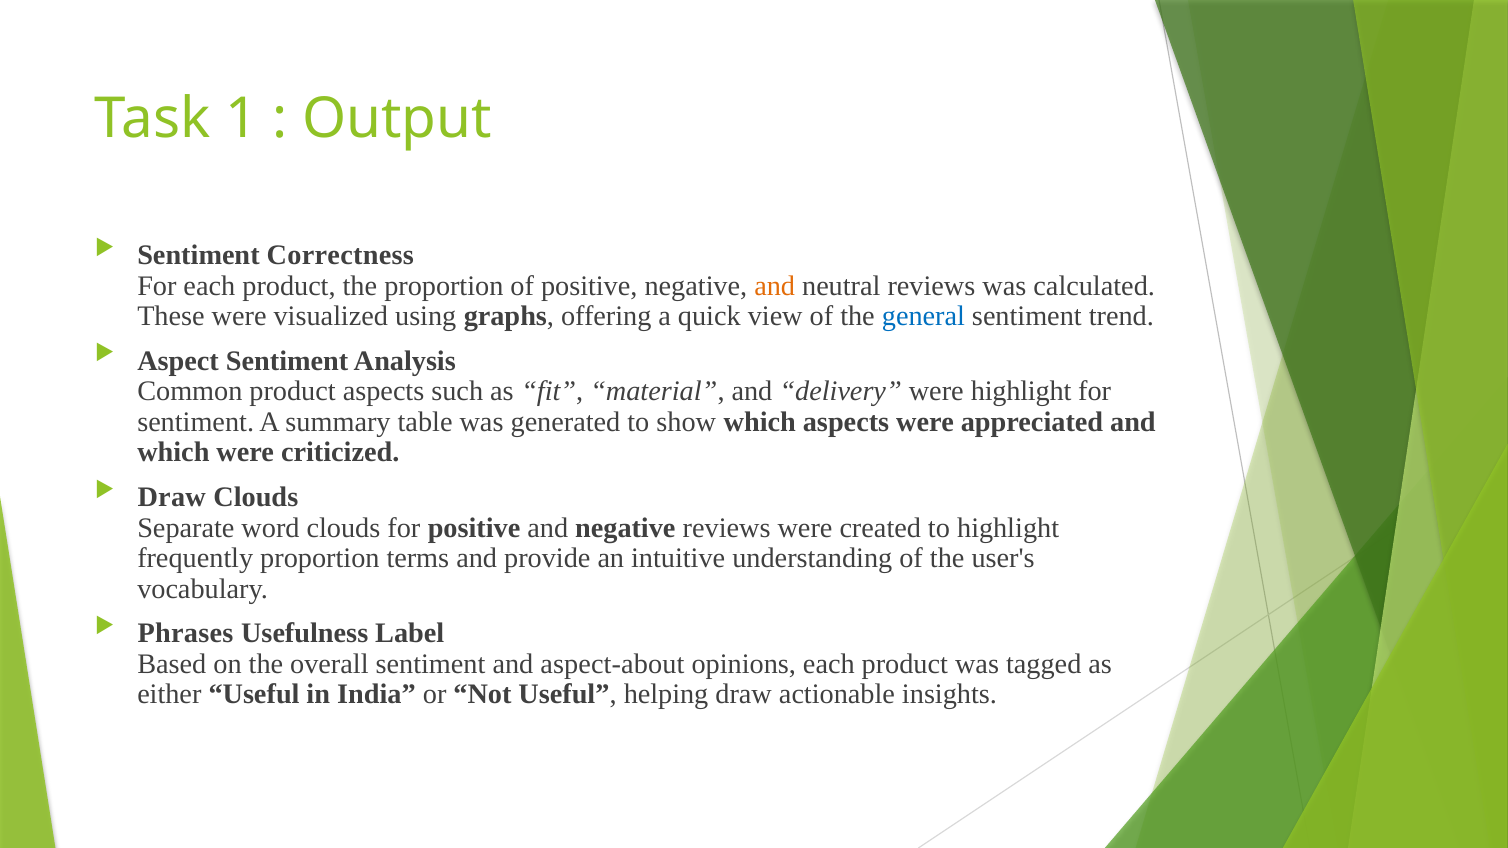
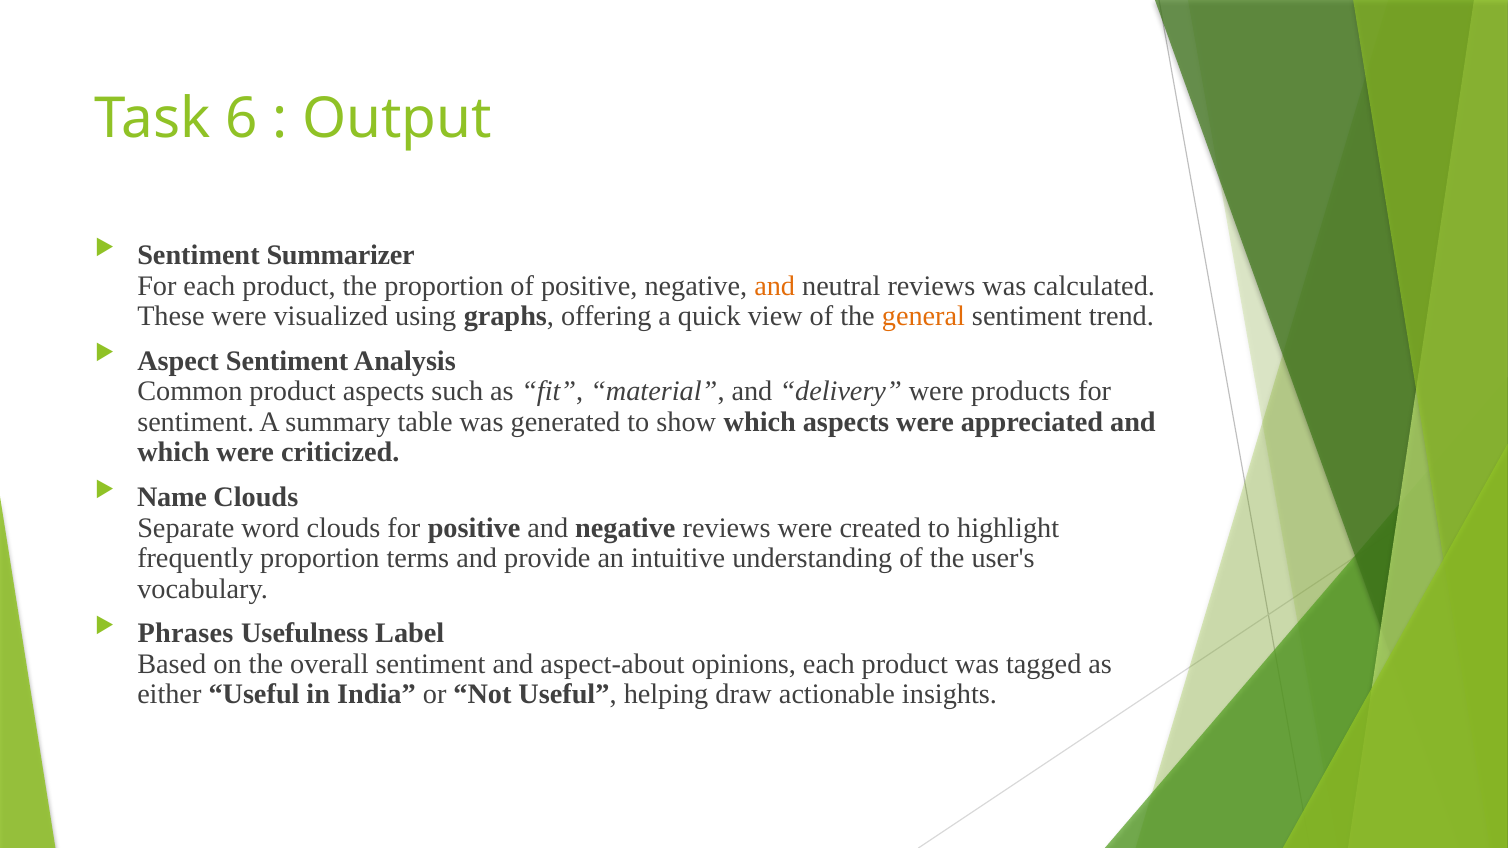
1: 1 -> 6
Correctness: Correctness -> Summarizer
general colour: blue -> orange
were highlight: highlight -> products
Draw at (172, 497): Draw -> Name
